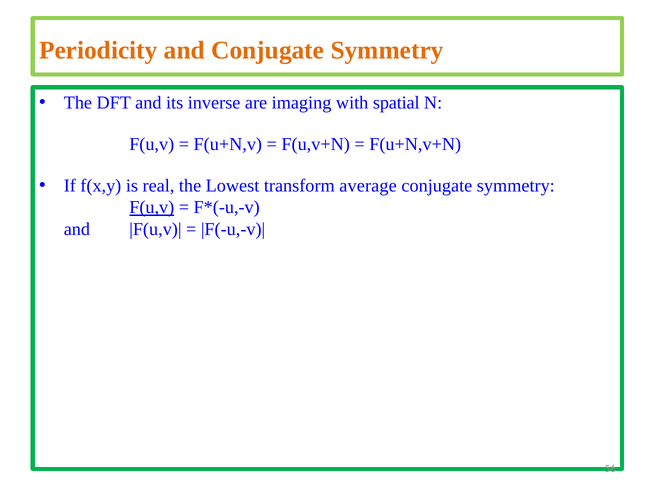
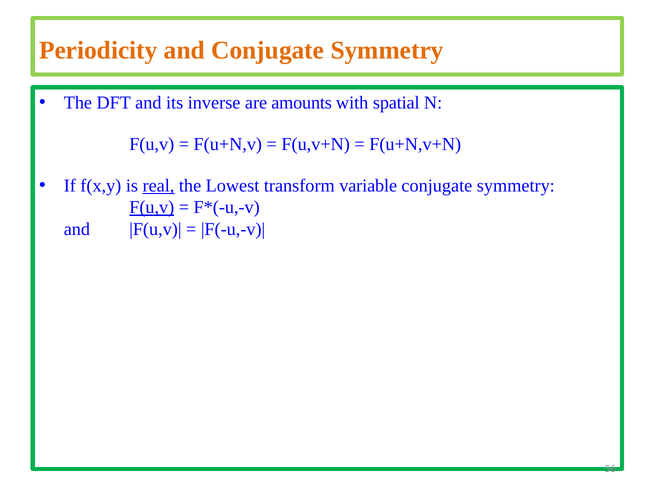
imaging: imaging -> amounts
real underline: none -> present
average: average -> variable
